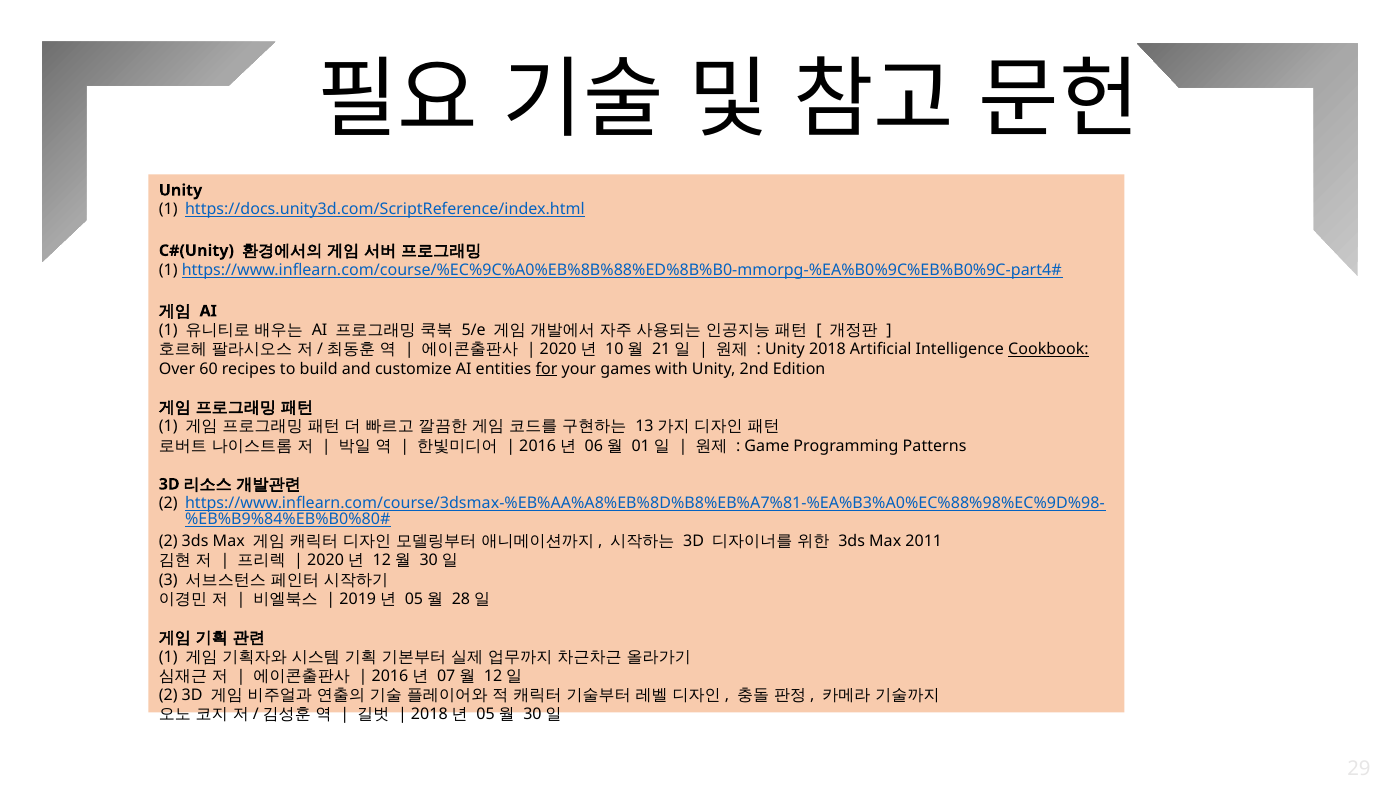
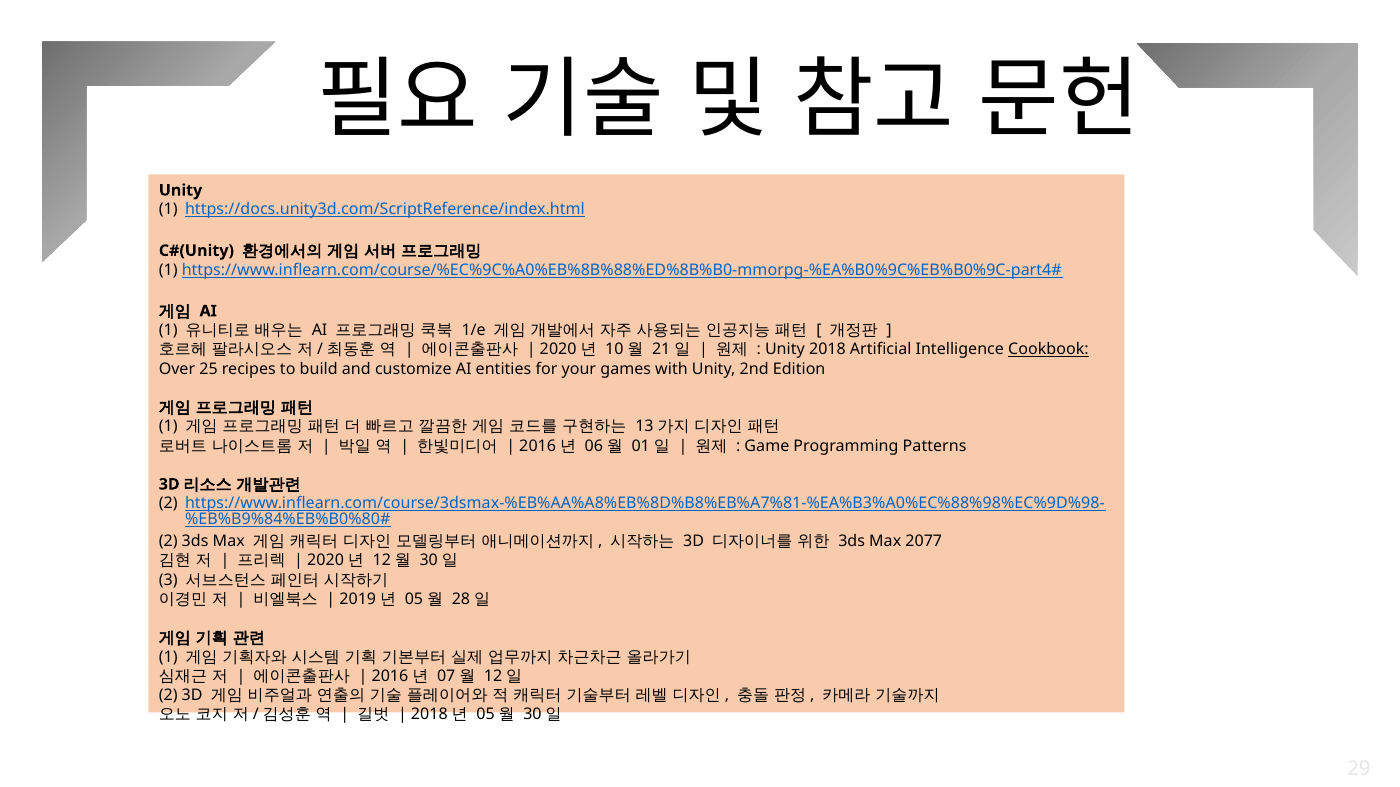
5/e: 5/e -> 1/e
60: 60 -> 25
for underline: present -> none
2011: 2011 -> 2077
